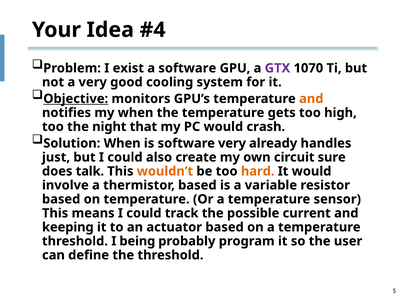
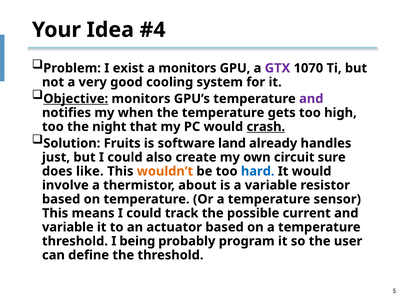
a software: software -> monitors
and at (311, 99) colour: orange -> purple
crash underline: none -> present
Solution When: When -> Fruits
software very: very -> land
talk: talk -> like
hard colour: orange -> blue
thermistor based: based -> about
keeping at (68, 227): keeping -> variable
